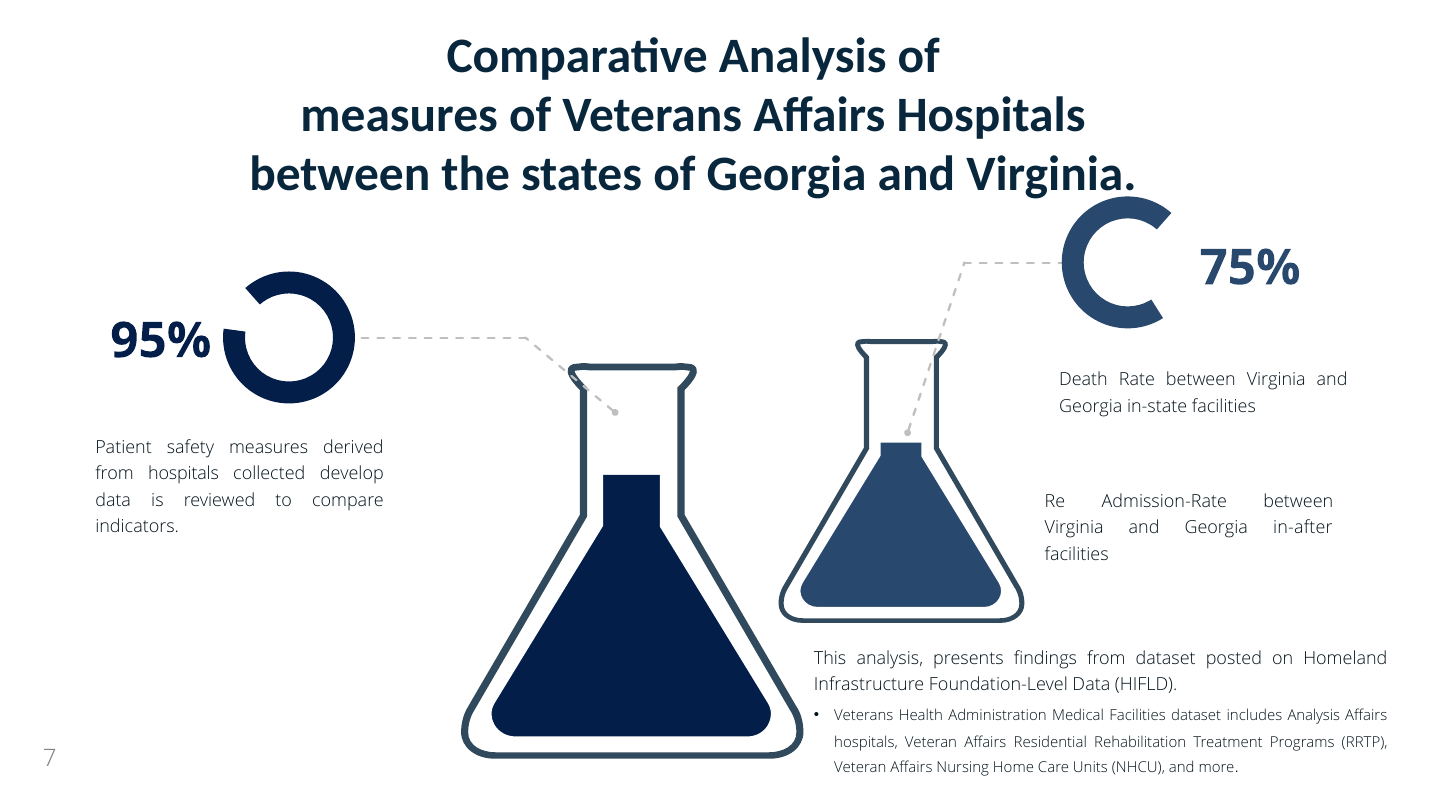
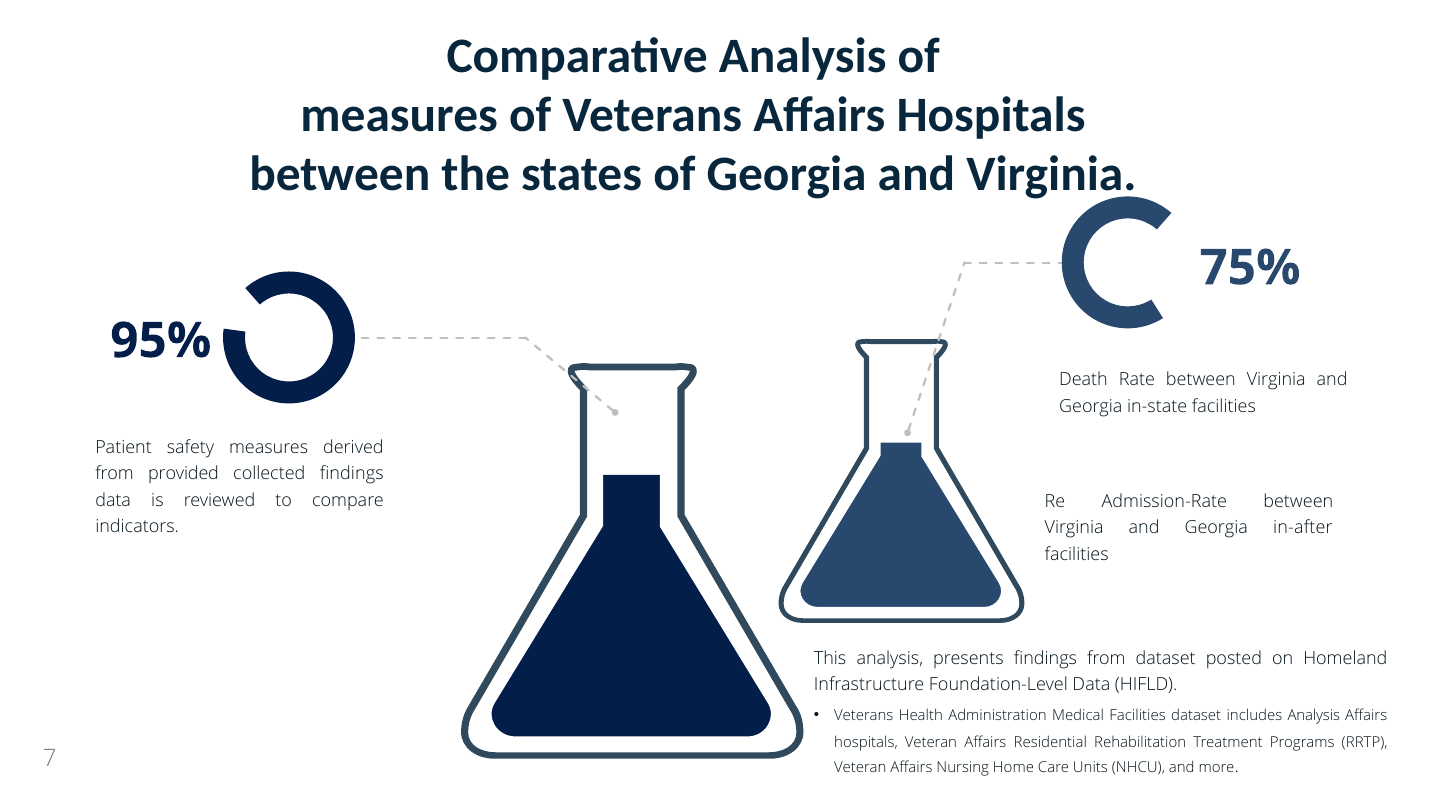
from hospitals: hospitals -> provided
collected develop: develop -> findings
